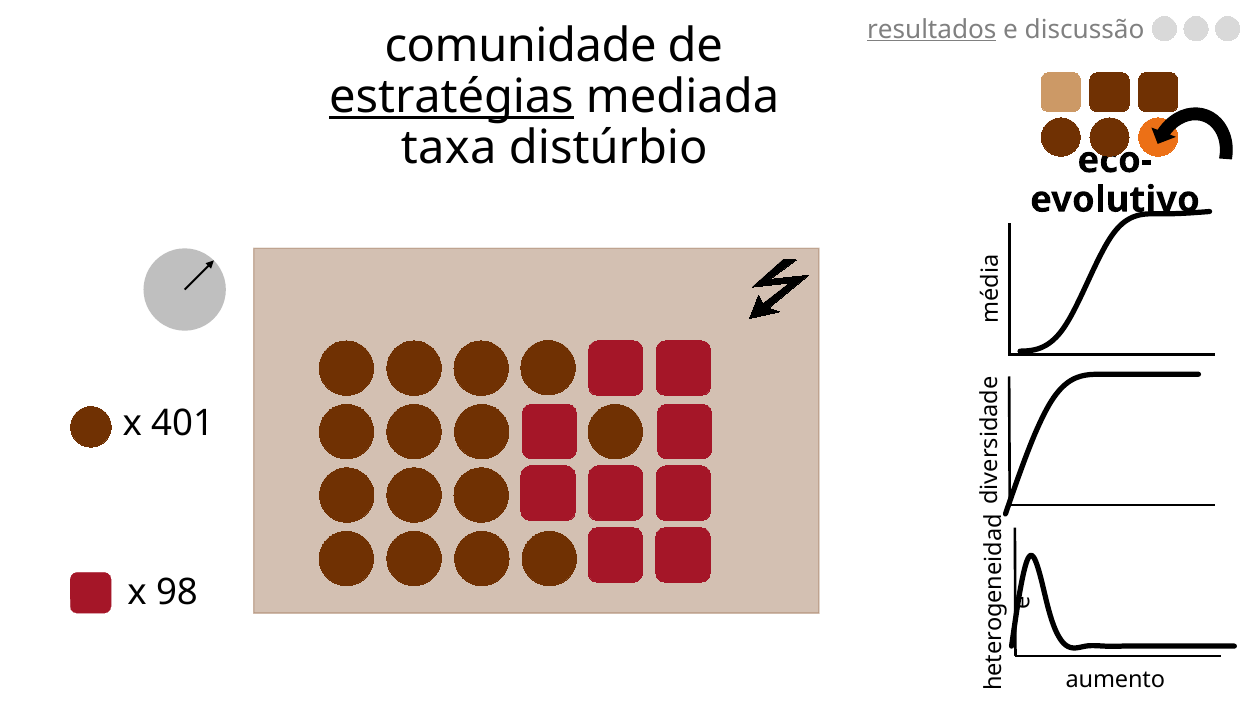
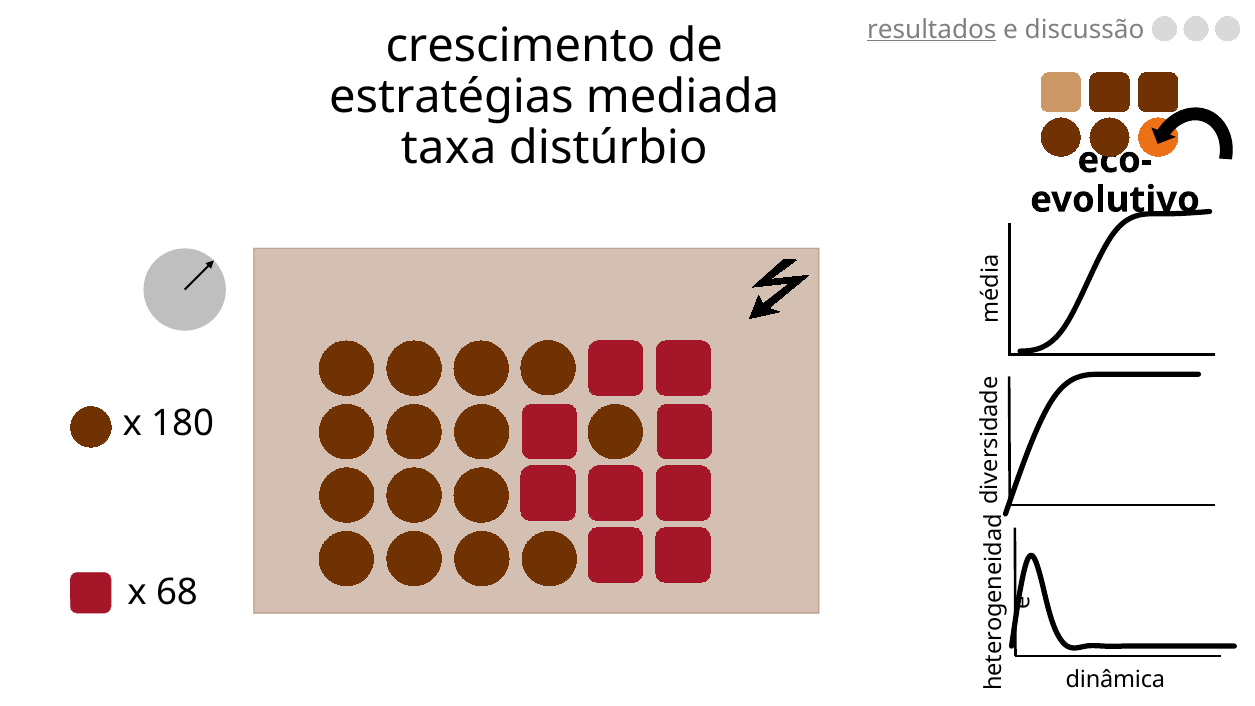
comunidade: comunidade -> crescimento
estratégias underline: present -> none
401: 401 -> 180
98: 98 -> 68
aumento: aumento -> dinâmica
